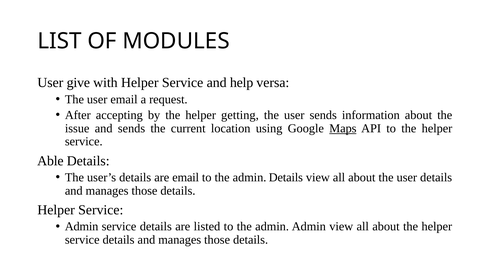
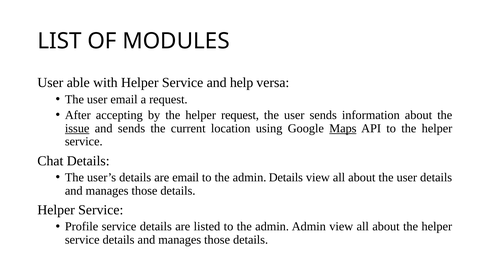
give: give -> able
helper getting: getting -> request
issue underline: none -> present
Able: Able -> Chat
Admin at (82, 226): Admin -> Profile
